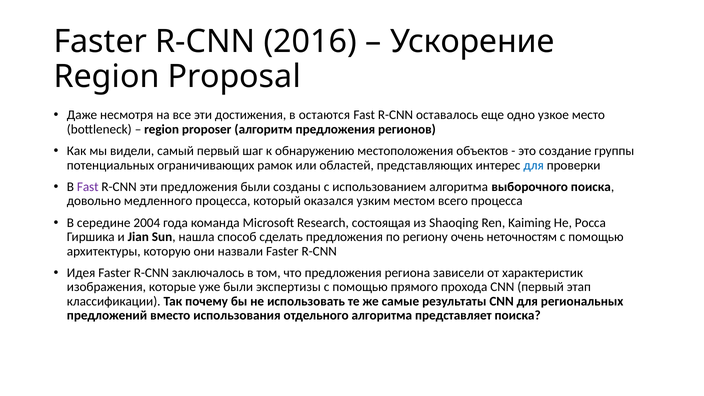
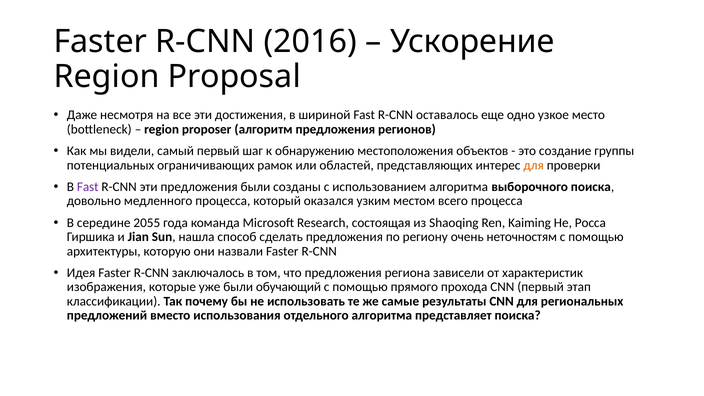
остаются: остаются -> шириной
для at (534, 165) colour: blue -> orange
2004: 2004 -> 2055
экспертизы: экспертизы -> обучающий
